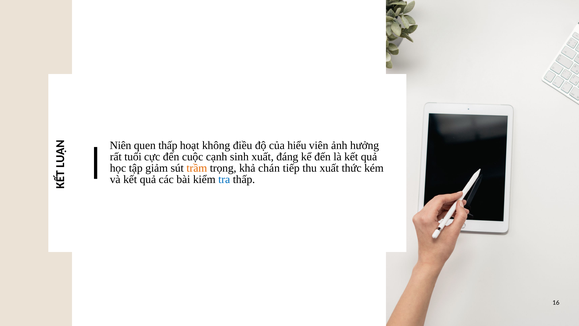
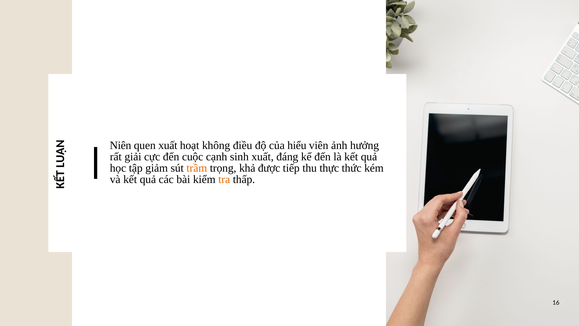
quen thấp: thấp -> xuất
tuổi: tuổi -> giải
chán: chán -> được
thu xuất: xuất -> thực
tra colour: blue -> orange
